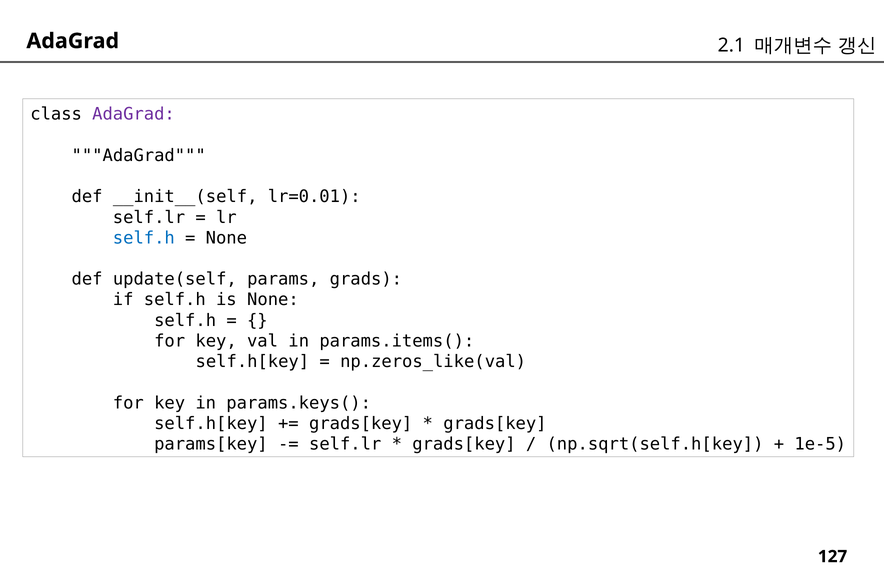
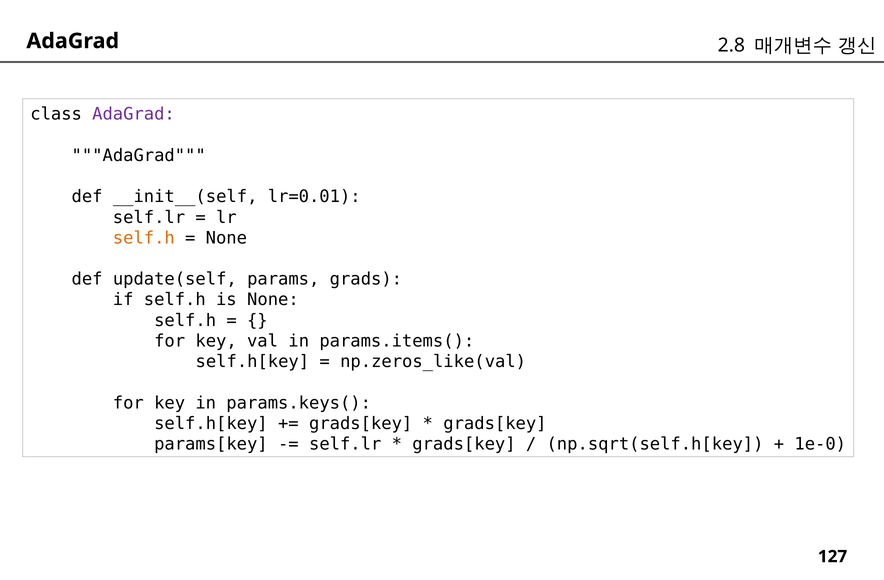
2.1: 2.1 -> 2.8
self.h at (144, 238) colour: blue -> orange
1e-5: 1e-5 -> 1e-0
